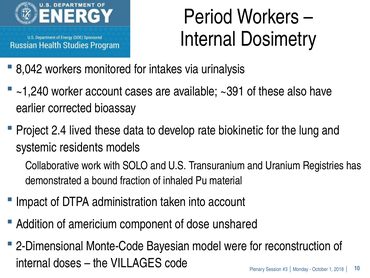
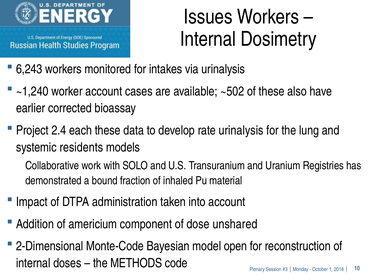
Period: Period -> Issues
8,042: 8,042 -> 6,243
~391: ~391 -> ~502
lived: lived -> each
rate biokinetic: biokinetic -> urinalysis
were: were -> open
VILLAGES: VILLAGES -> METHODS
